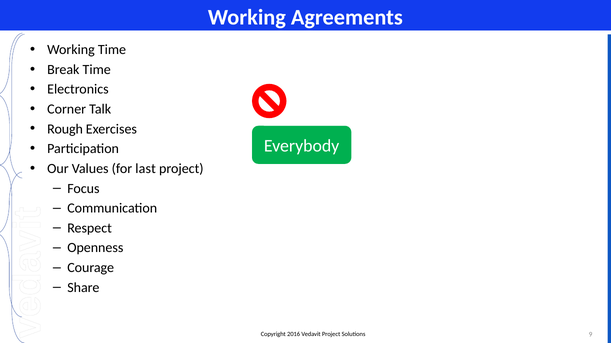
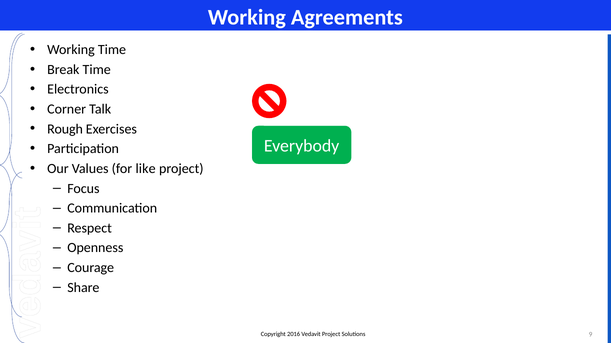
last: last -> like
